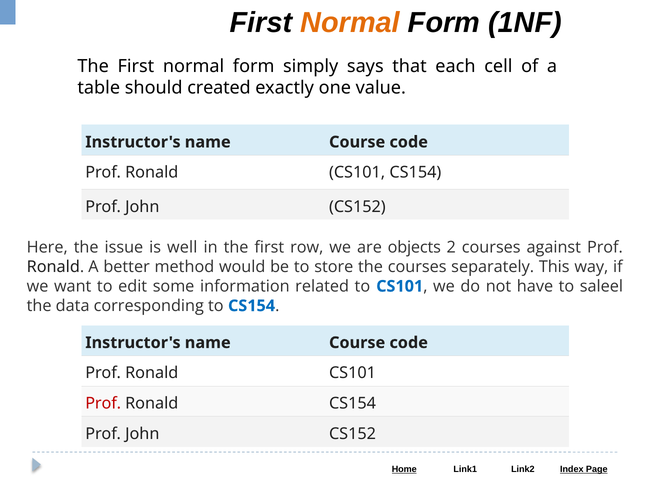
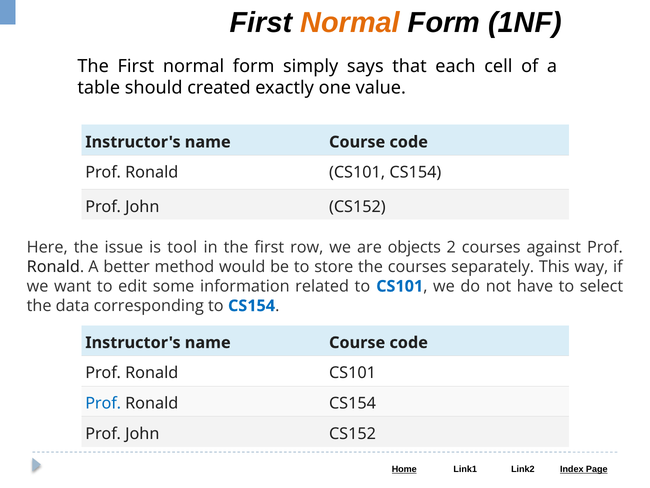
well: well -> tool
saleel: saleel -> select
Prof at (103, 403) colour: red -> blue
